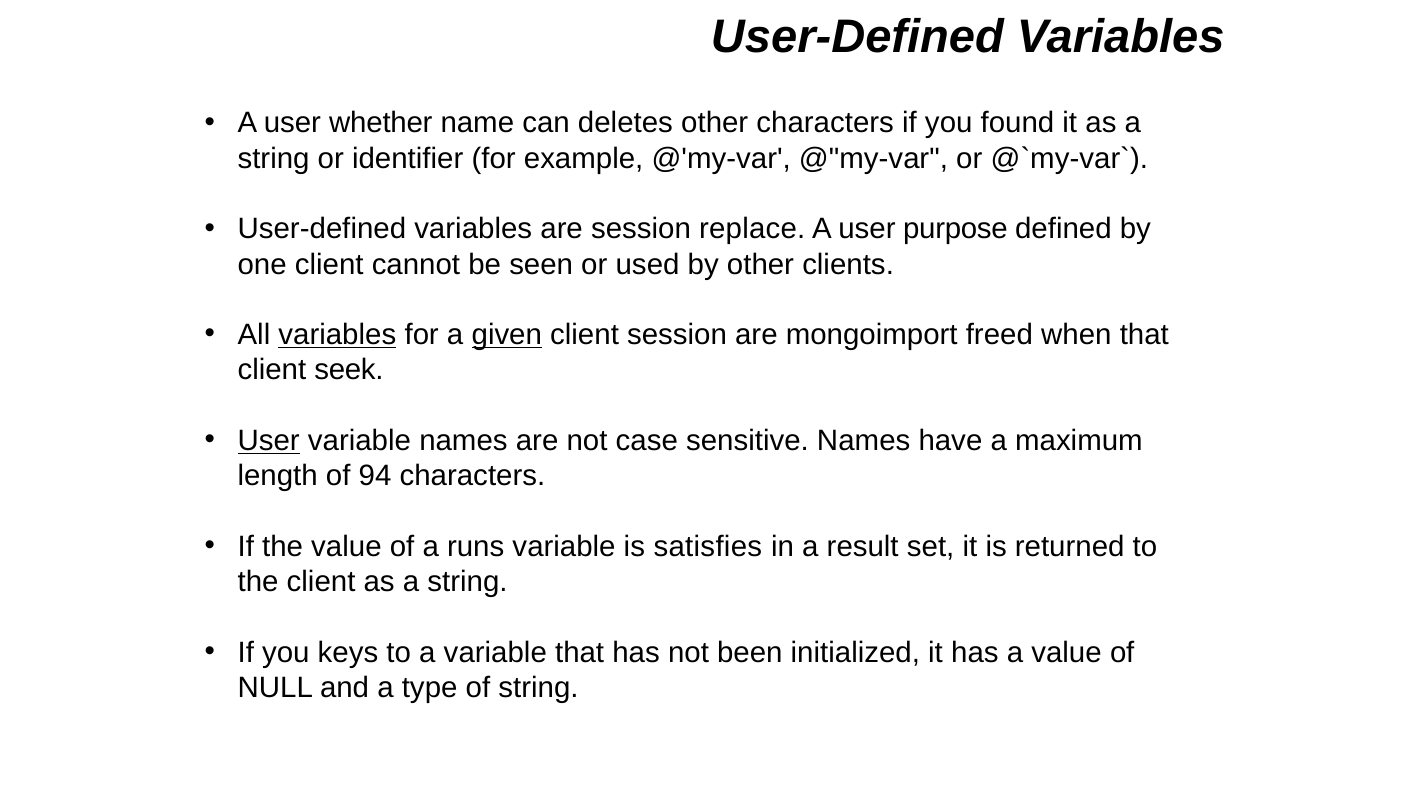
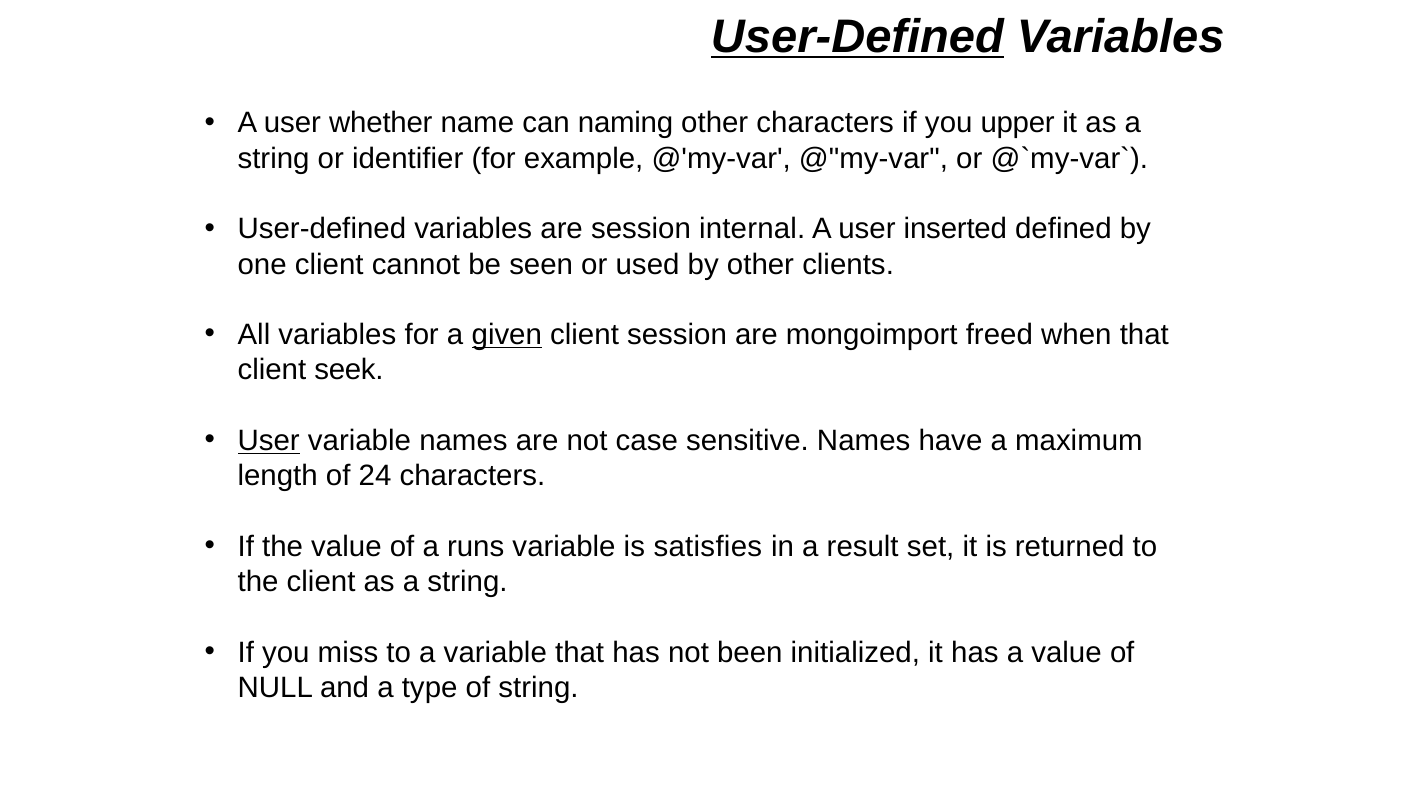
User-Defined at (857, 37) underline: none -> present
deletes: deletes -> naming
found: found -> upper
replace: replace -> internal
purpose: purpose -> inserted
variables at (337, 335) underline: present -> none
94: 94 -> 24
keys: keys -> miss
